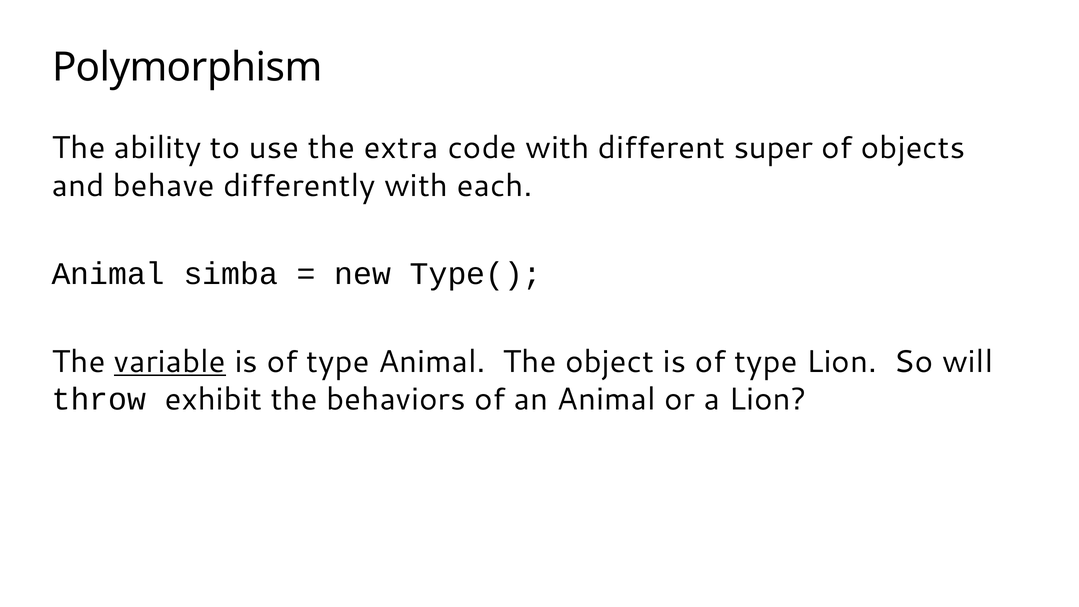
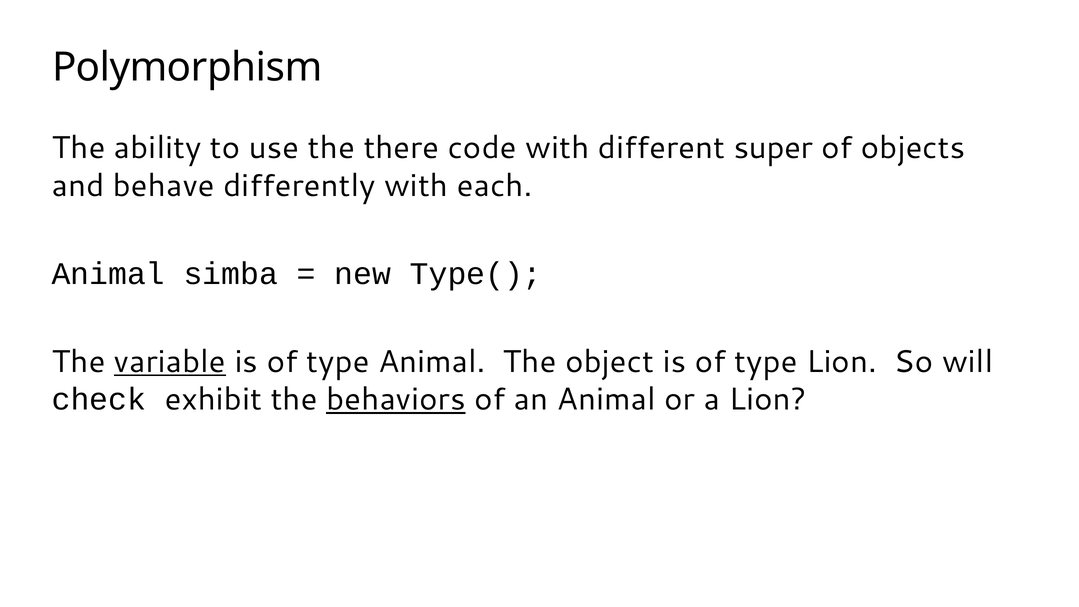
extra: extra -> there
throw: throw -> check
behaviors underline: none -> present
